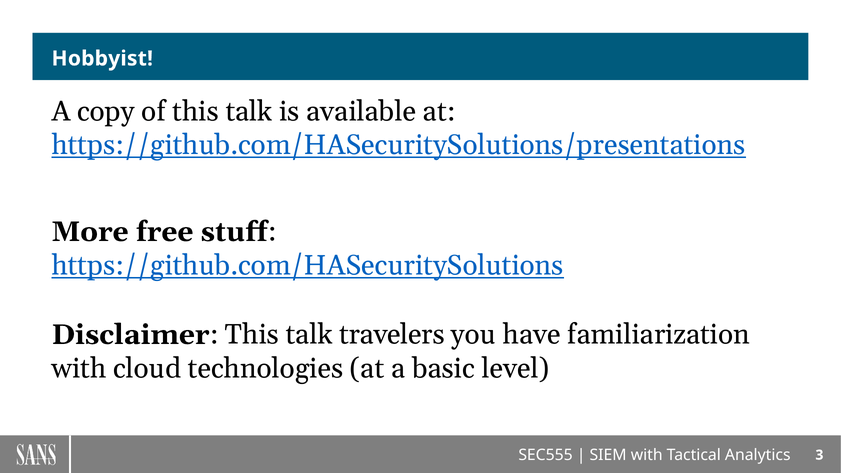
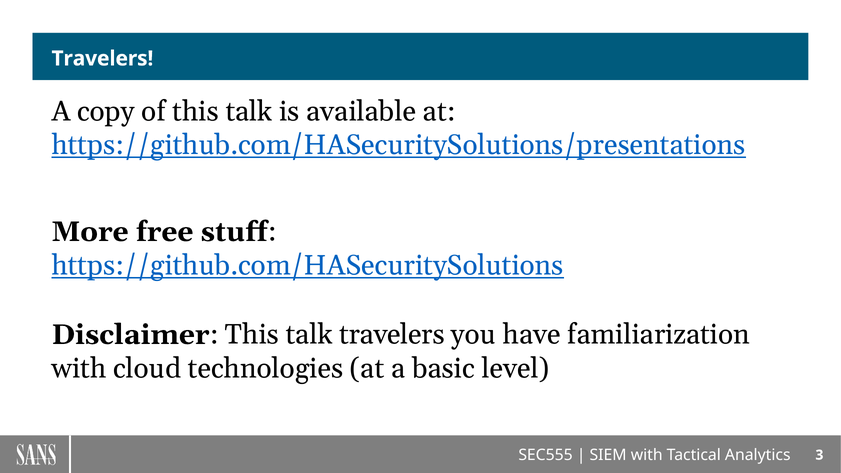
Hobbyist at (102, 59): Hobbyist -> Travelers
